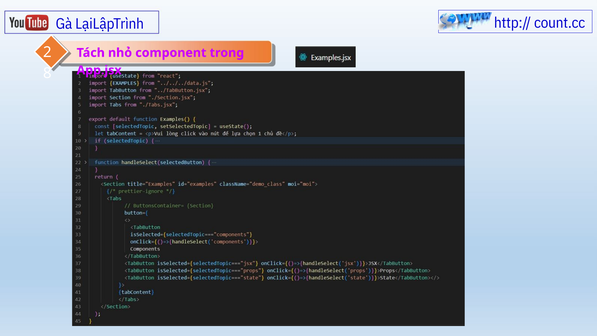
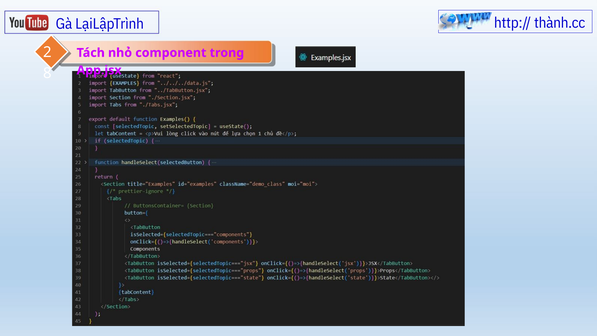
count.cc: count.cc -> thành.cc
